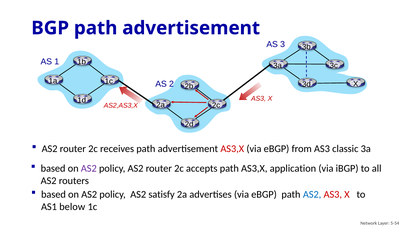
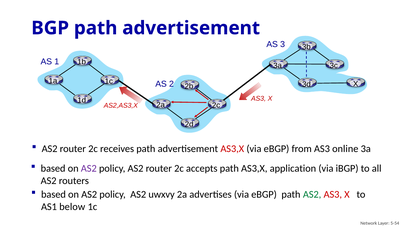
classic: classic -> online
satisfy: satisfy -> uwxvy
AS2 at (312, 194) colour: blue -> green
